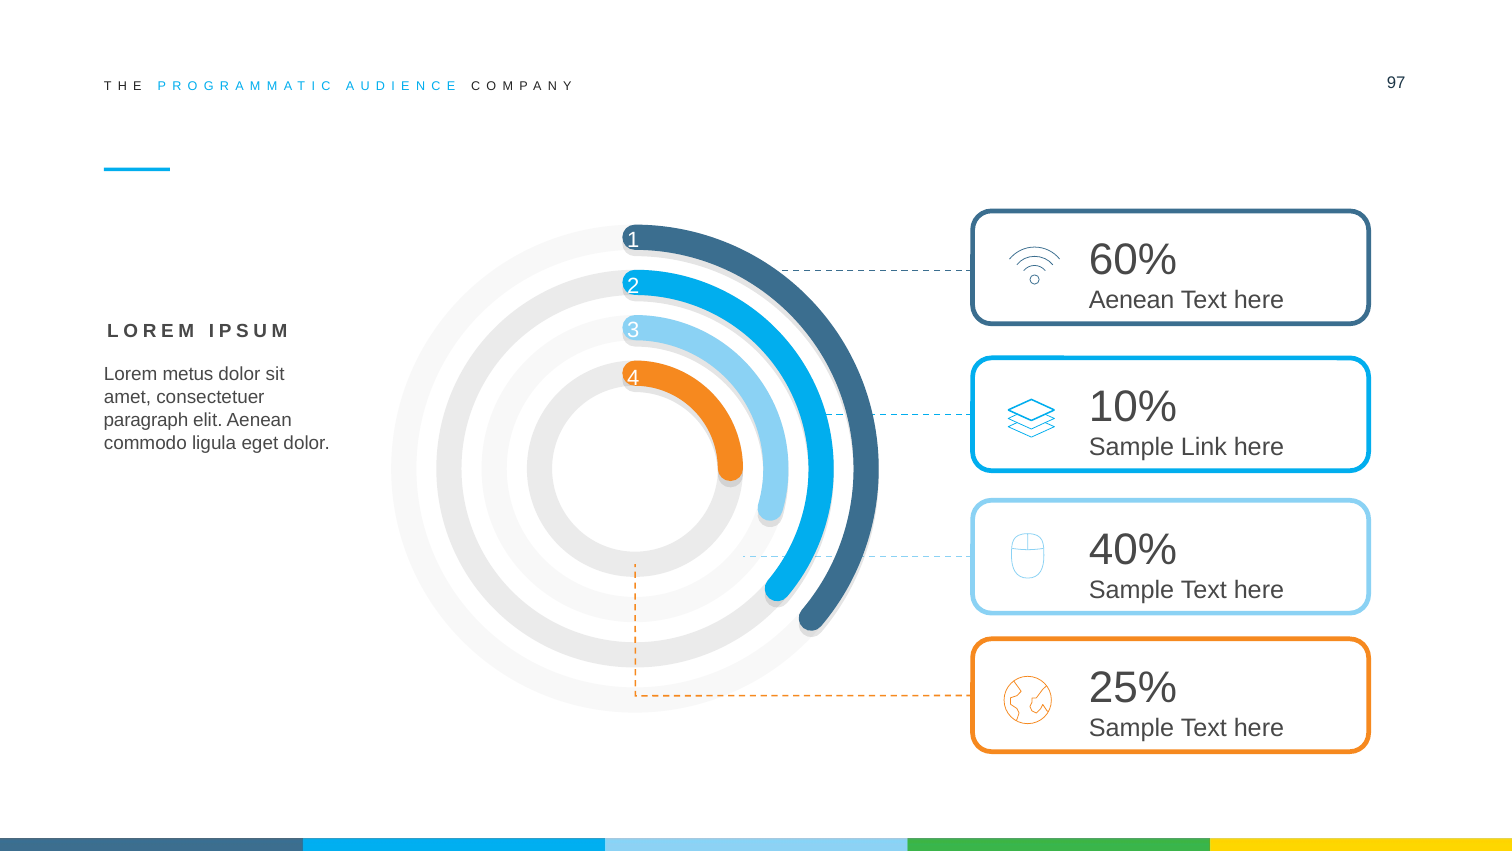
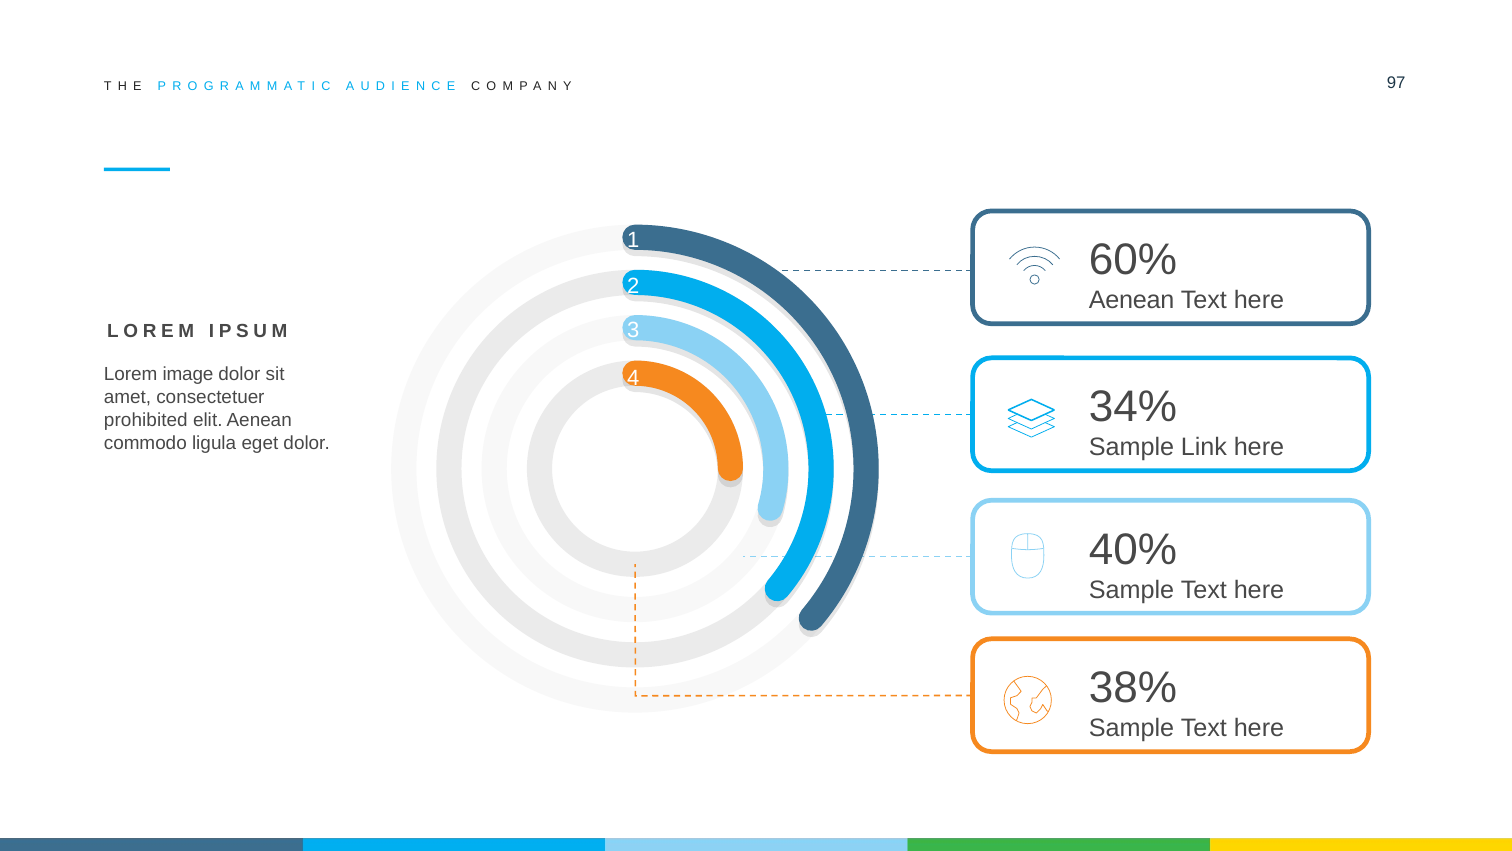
metus: metus -> image
10%: 10% -> 34%
paragraph: paragraph -> prohibited
25%: 25% -> 38%
